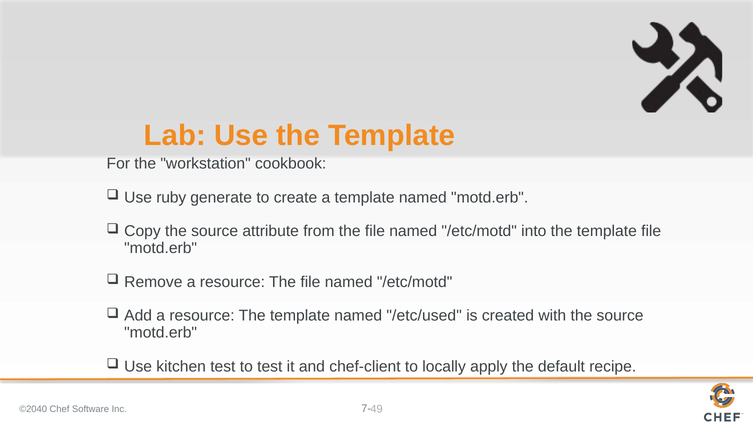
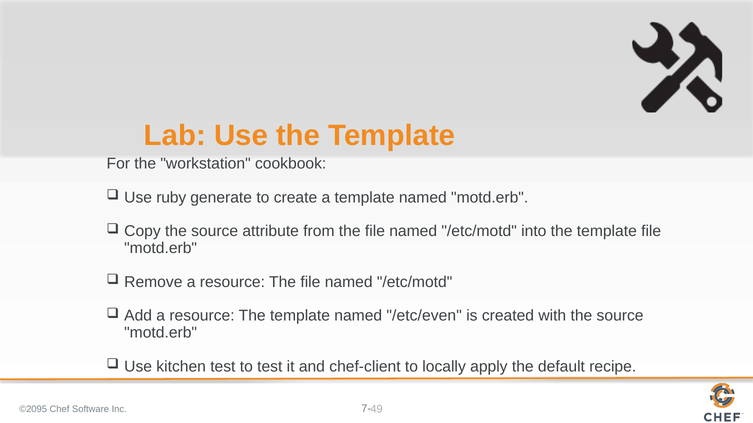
/etc/used: /etc/used -> /etc/even
©2040: ©2040 -> ©2095
